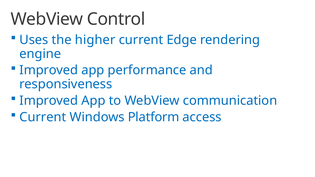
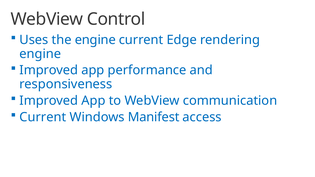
the higher: higher -> engine
Platform: Platform -> Manifest
